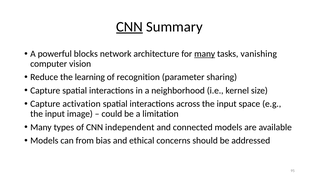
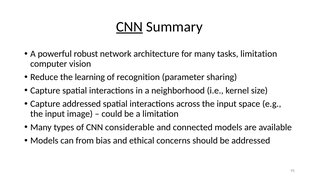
blocks: blocks -> robust
many at (205, 54) underline: present -> none
tasks vanishing: vanishing -> limitation
Capture activation: activation -> addressed
independent: independent -> considerable
